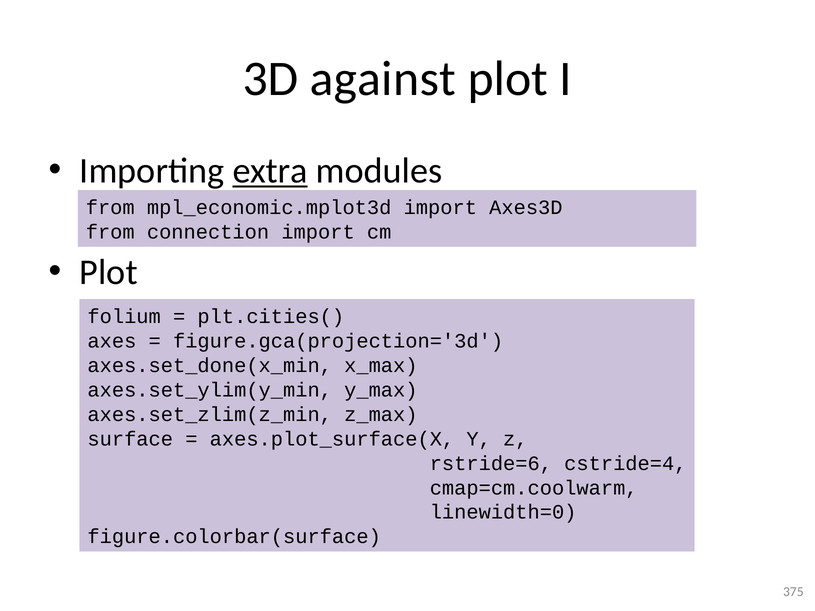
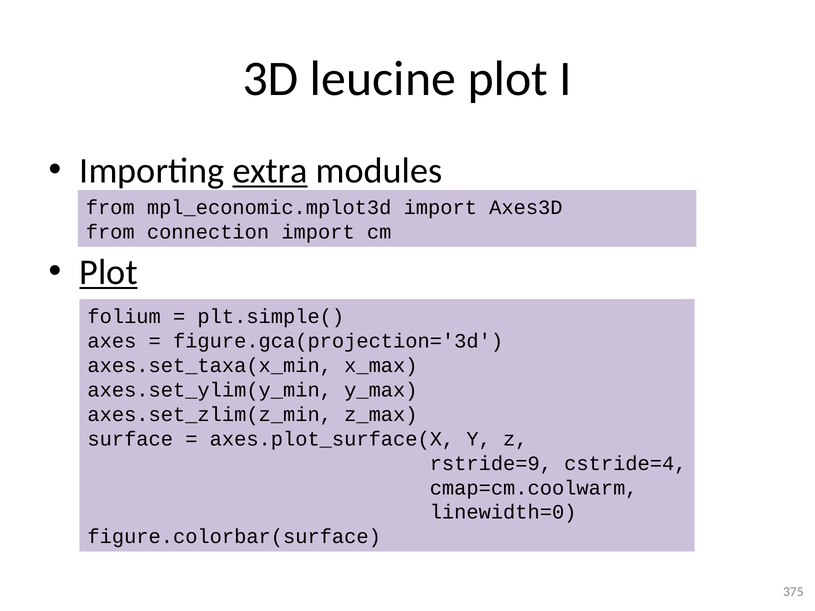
against: against -> leucine
Plot at (109, 272) underline: none -> present
plt.cities(: plt.cities( -> plt.simple(
axes.set_done(x_min: axes.set_done(x_min -> axes.set_taxa(x_min
rstride=6: rstride=6 -> rstride=9
